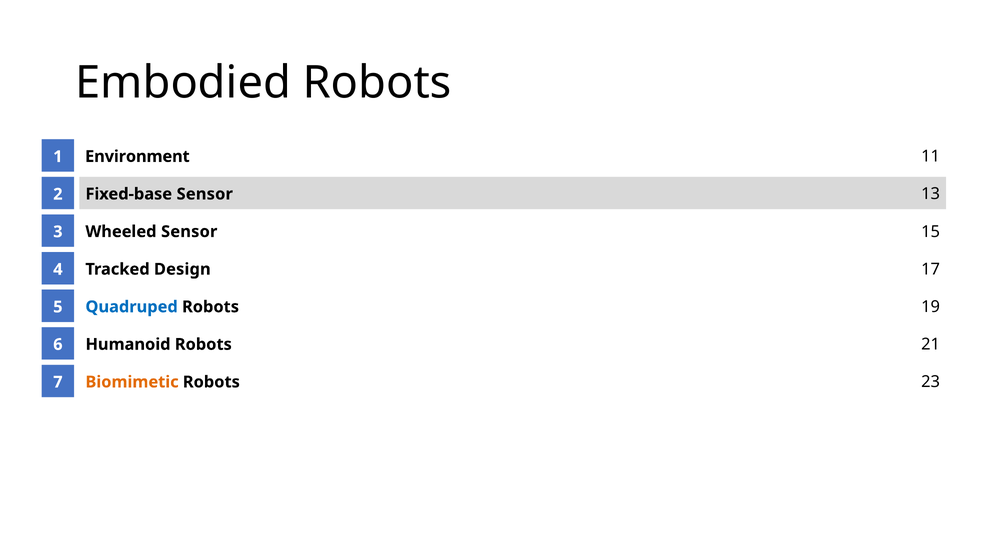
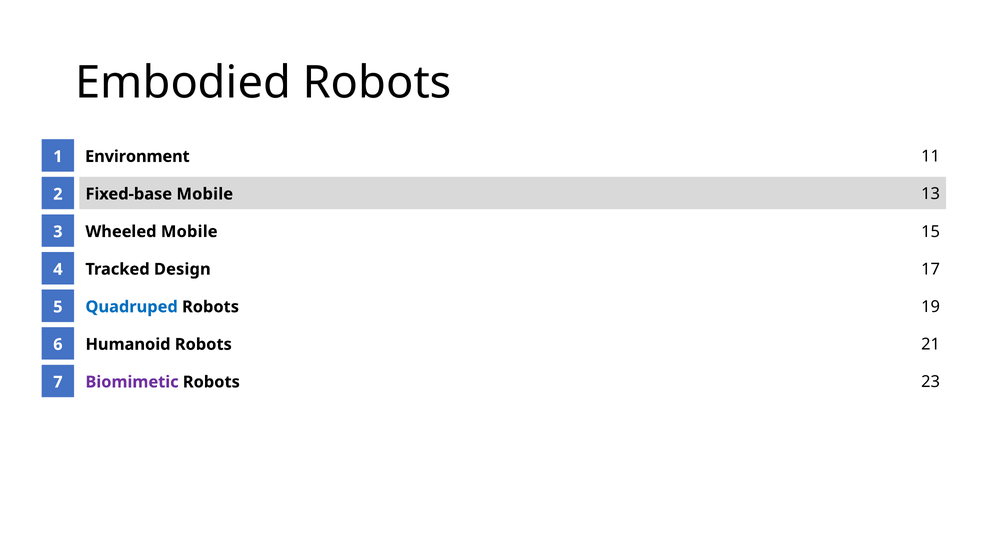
Fixed-base Sensor: Sensor -> Mobile
Wheeled Sensor: Sensor -> Mobile
Biomimetic colour: orange -> purple
